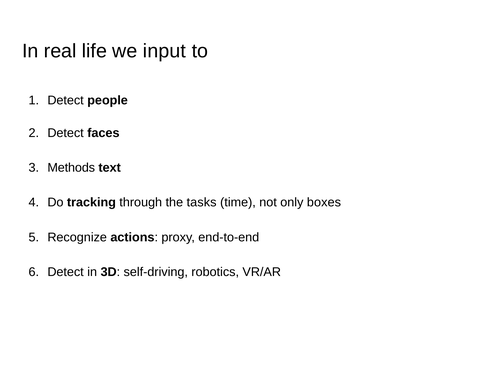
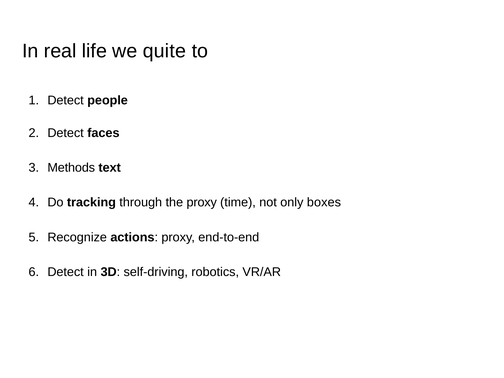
input: input -> quite
the tasks: tasks -> proxy
